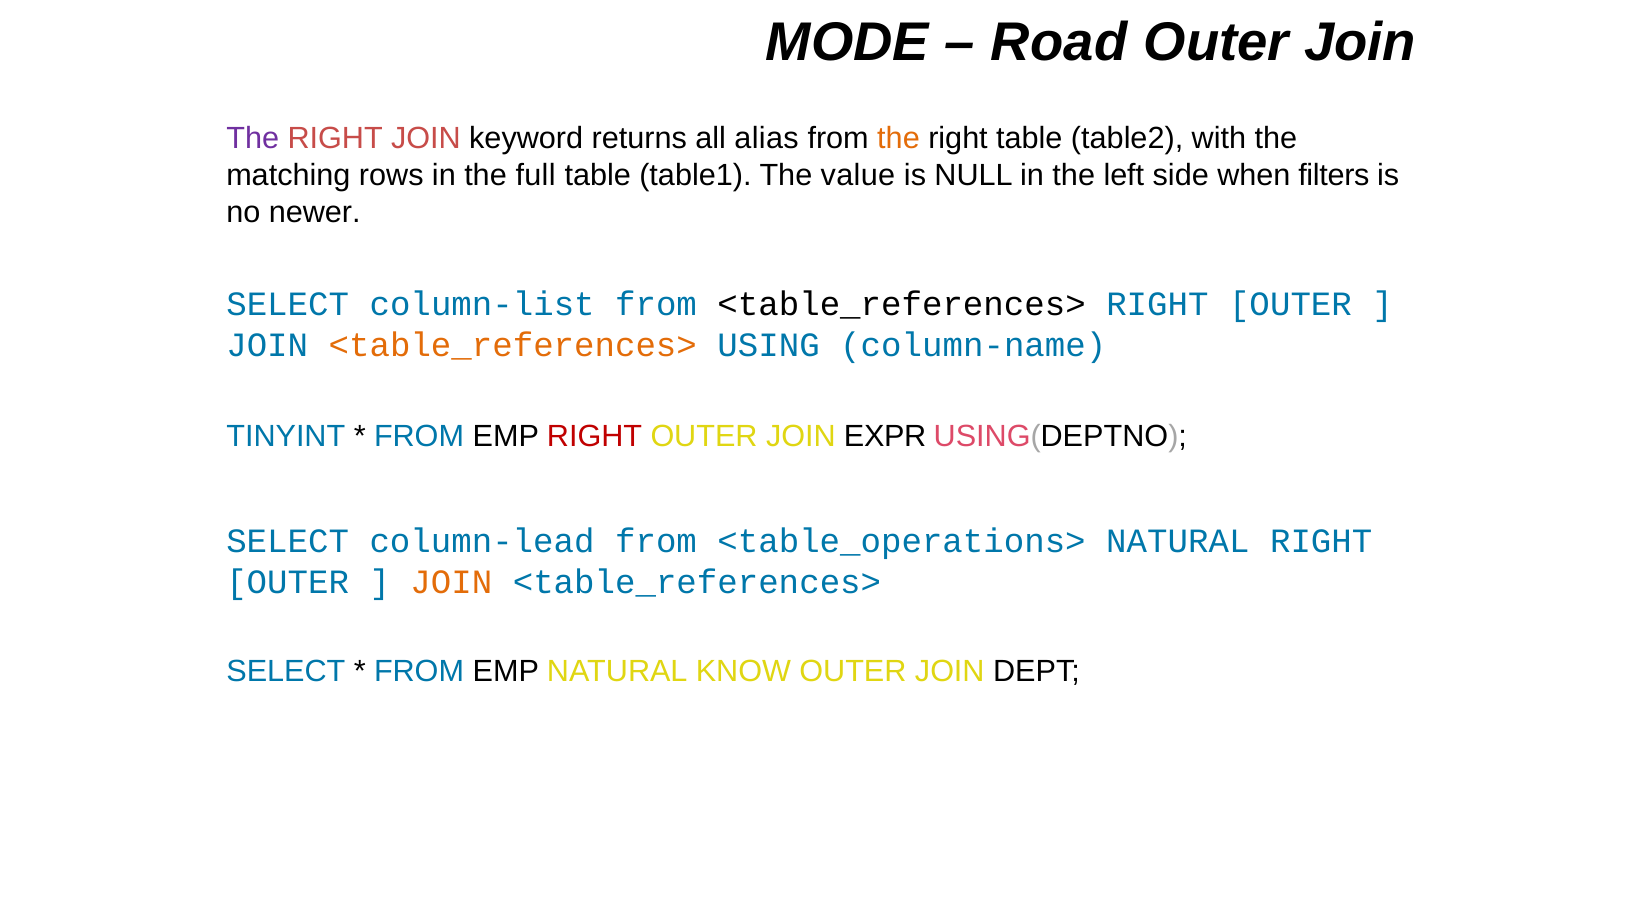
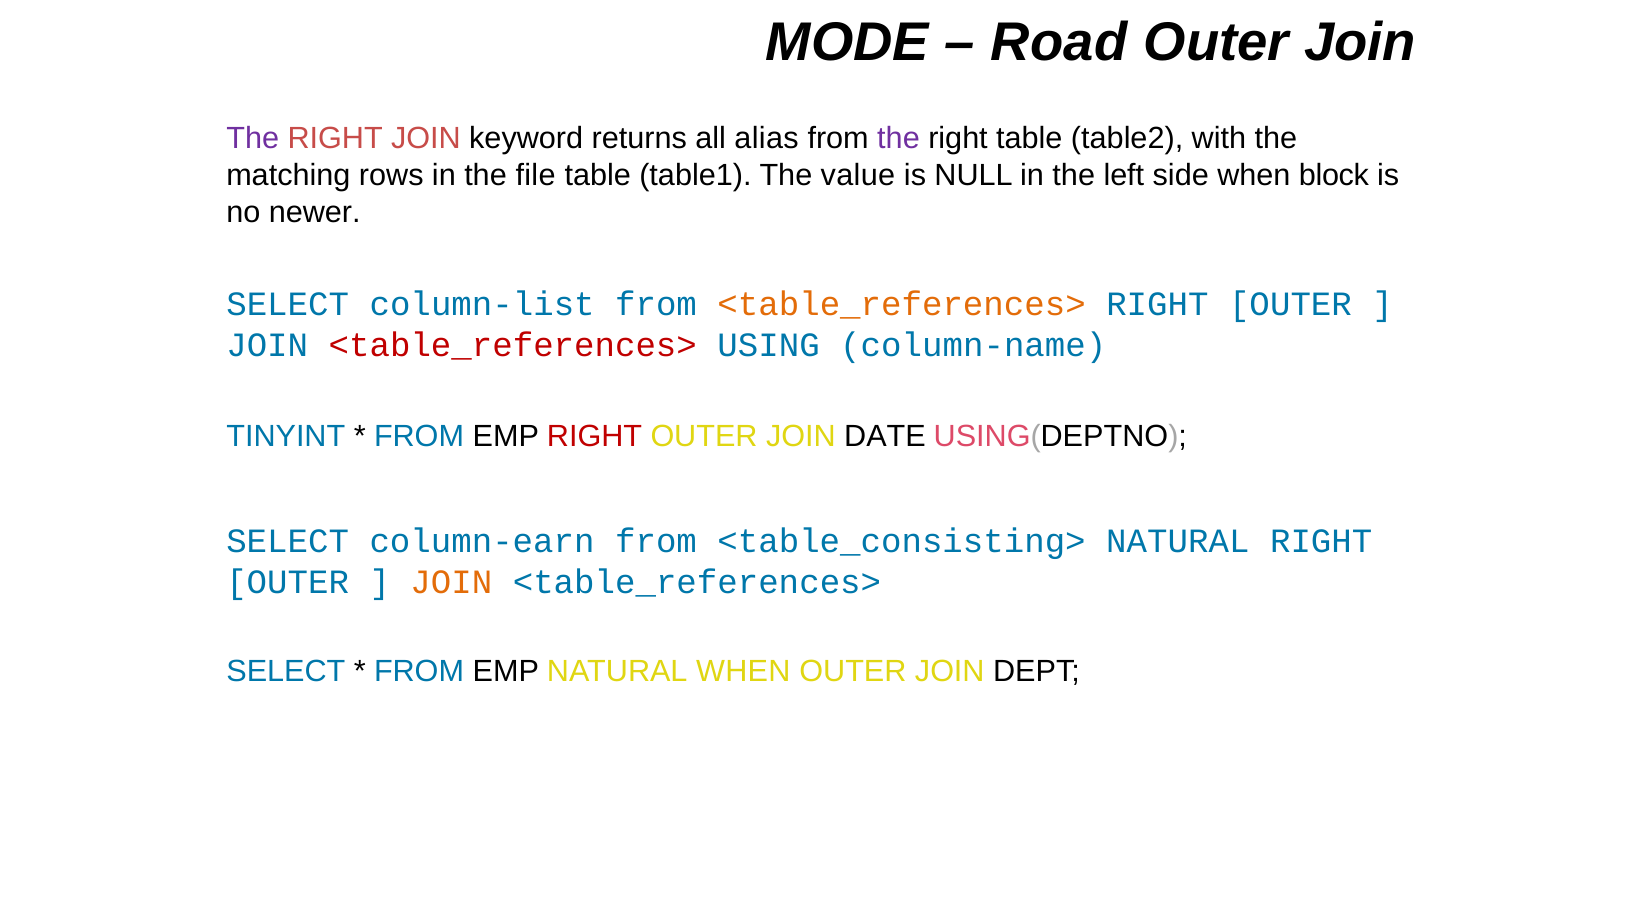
the at (899, 139) colour: orange -> purple
full: full -> file
filters: filters -> block
<table_references> at (902, 304) colour: black -> orange
<table_references> at (513, 345) colour: orange -> red
EXPR: EXPR -> DATE
column-lead: column-lead -> column-earn
<table_operations>: <table_operations> -> <table_consisting>
NATURAL KNOW: KNOW -> WHEN
